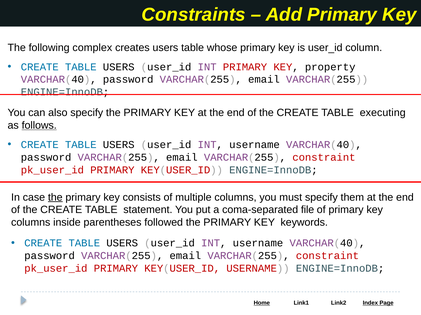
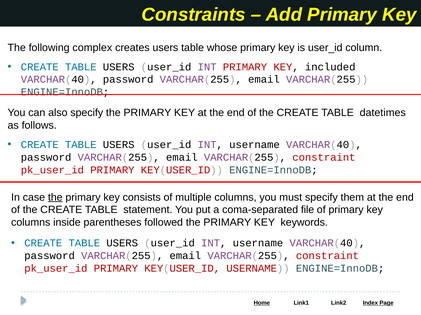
property: property -> included
executing: executing -> datetimes
follows underline: present -> none
